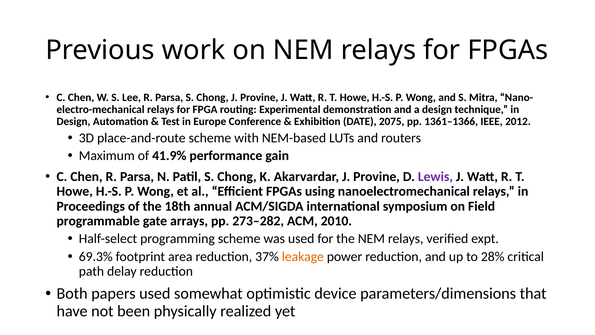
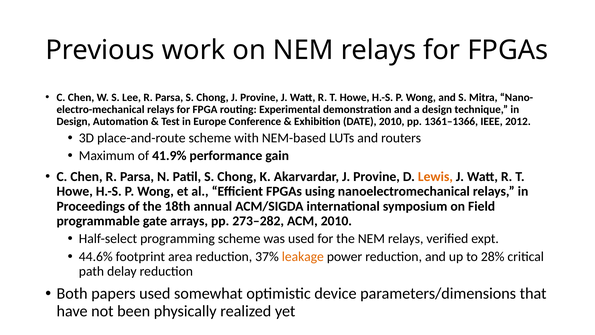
DATE 2075: 2075 -> 2010
Lewis colour: purple -> orange
69.3%: 69.3% -> 44.6%
